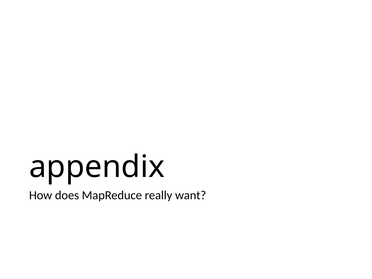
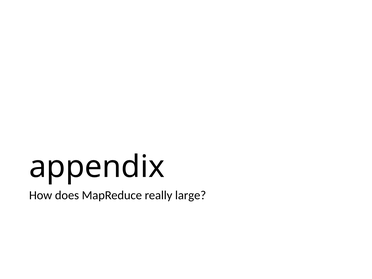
want: want -> large
